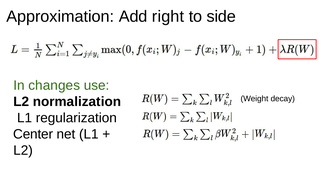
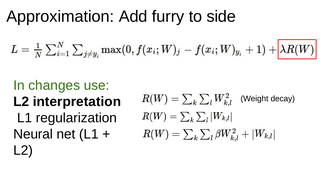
right: right -> furry
normalization: normalization -> interpretation
Center: Center -> Neural
